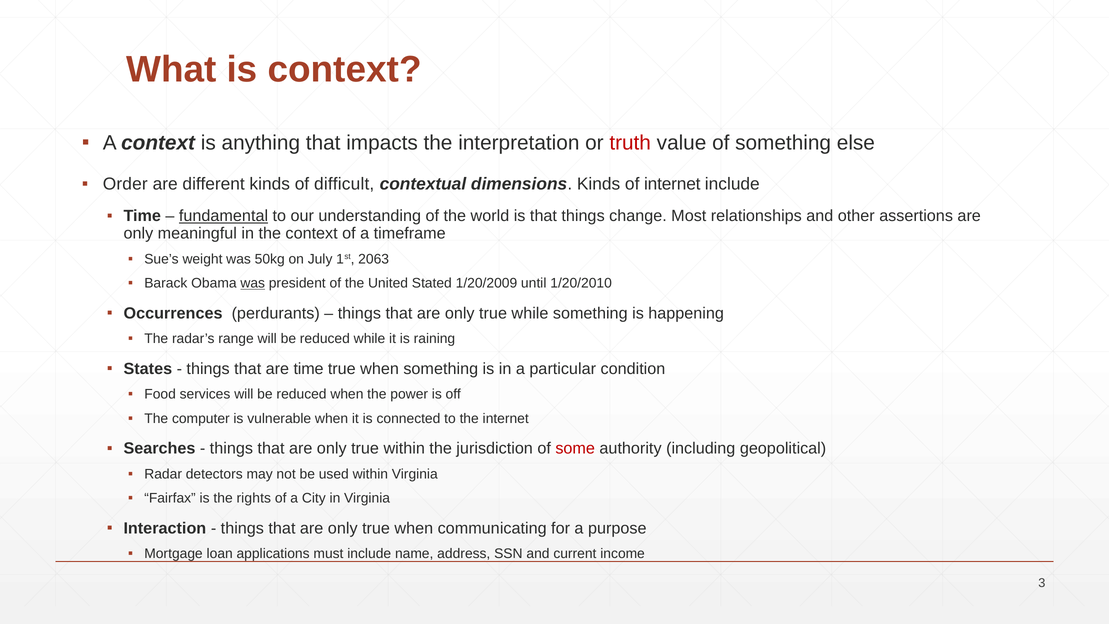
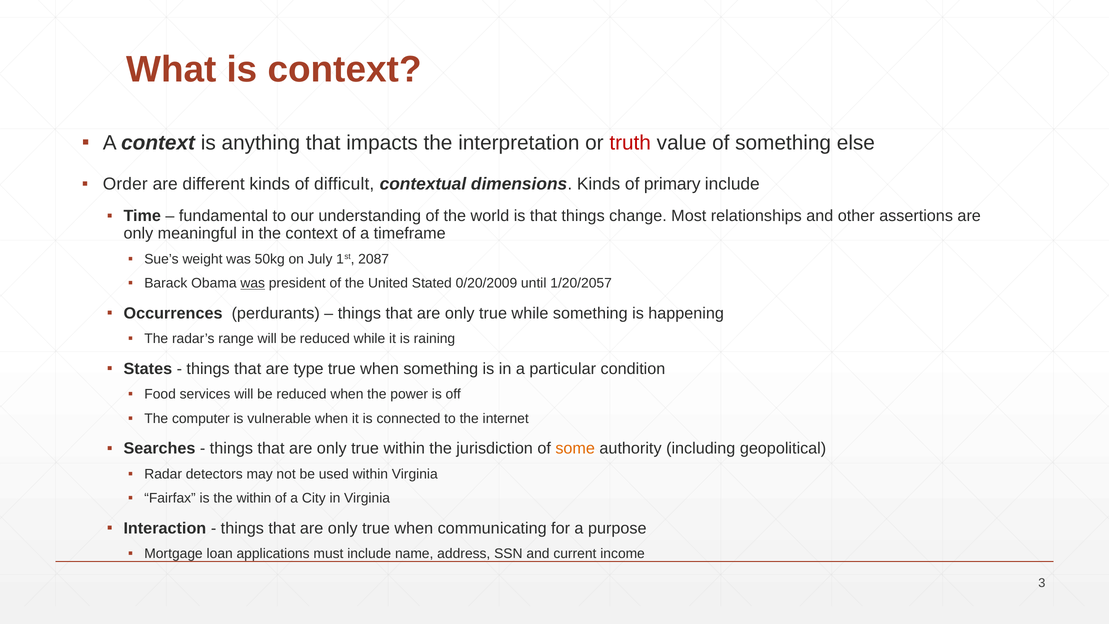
of internet: internet -> primary
fundamental underline: present -> none
2063: 2063 -> 2087
1/20/2009: 1/20/2009 -> 0/20/2009
1/20/2010: 1/20/2010 -> 1/20/2057
are time: time -> type
some colour: red -> orange
the rights: rights -> within
